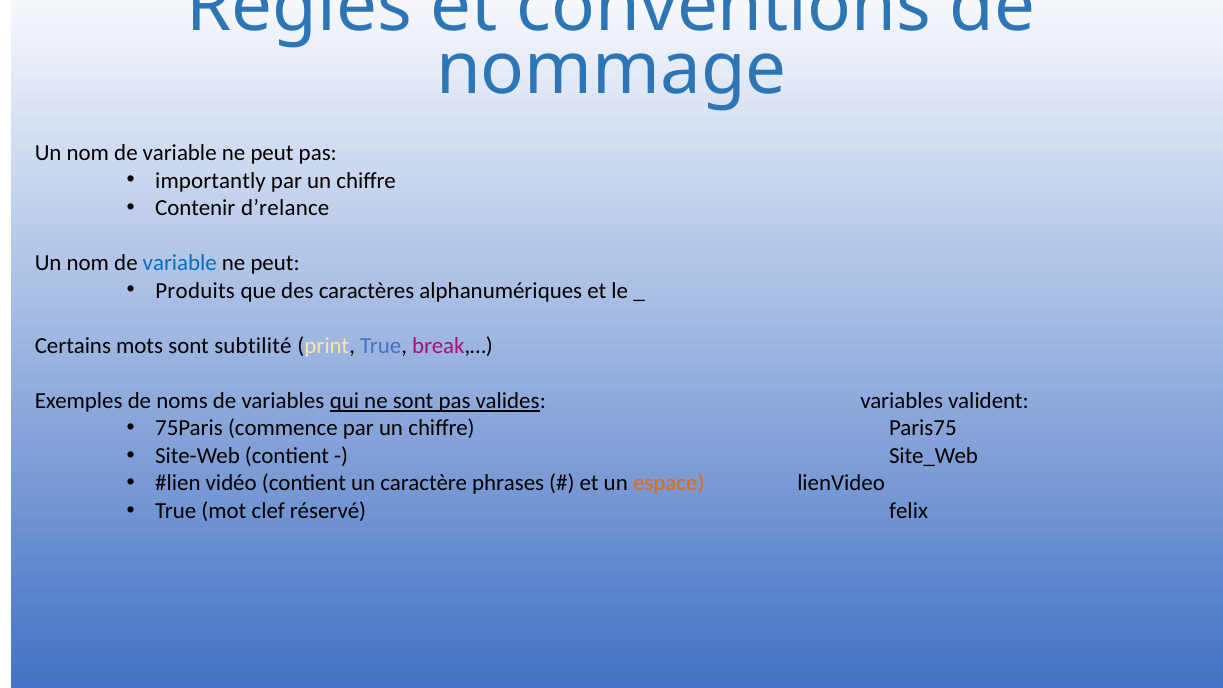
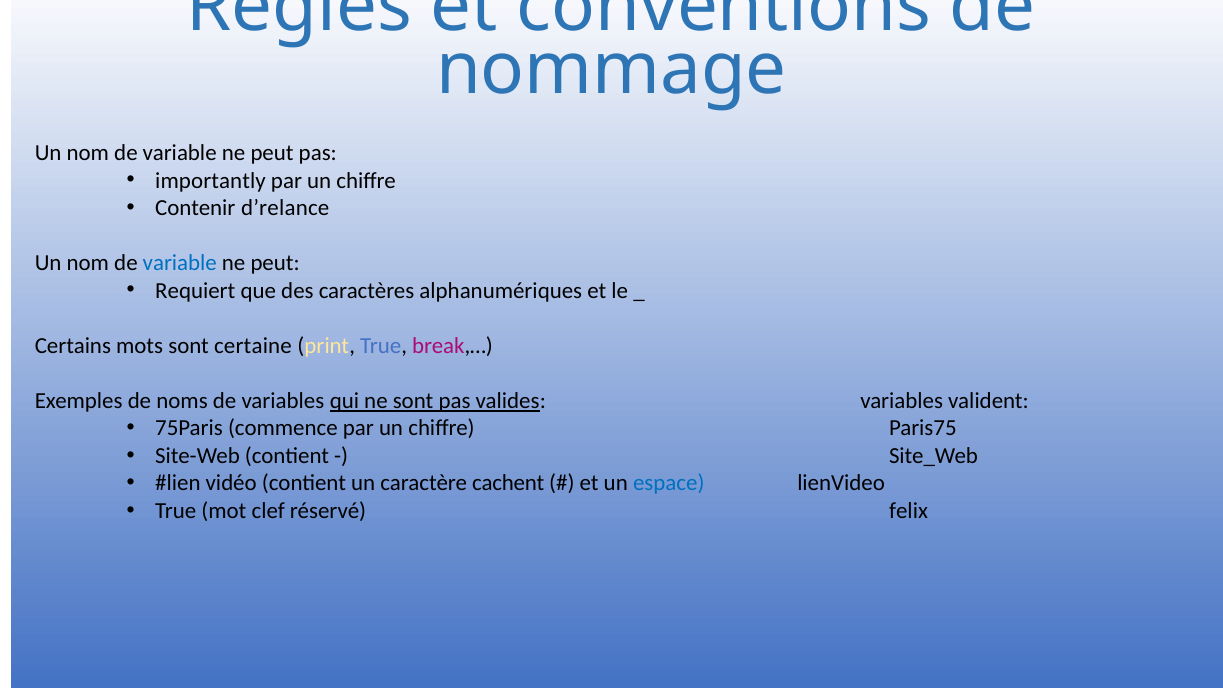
Produits: Produits -> Requiert
subtilité: subtilité -> certaine
phrases: phrases -> cachent
espace colour: orange -> blue
